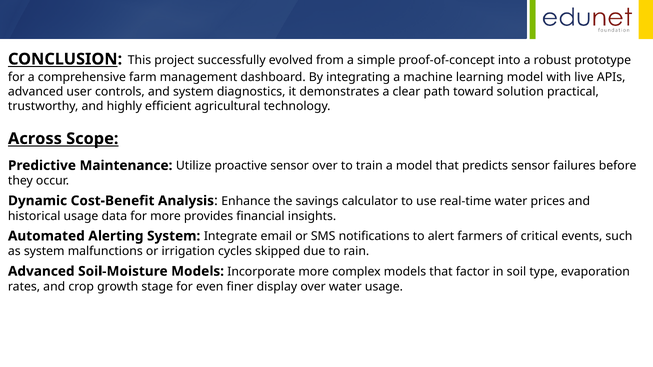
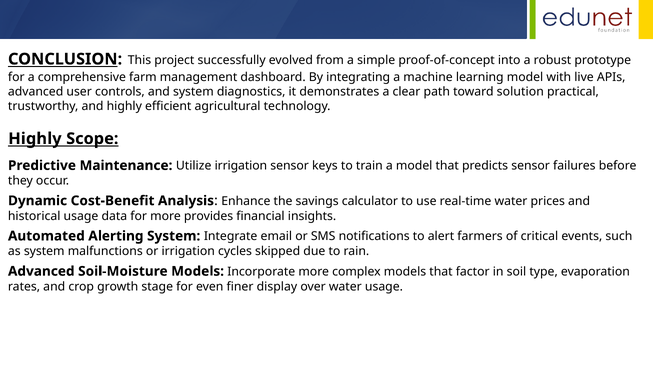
Across at (35, 139): Across -> Highly
Utilize proactive: proactive -> irrigation
sensor over: over -> keys
